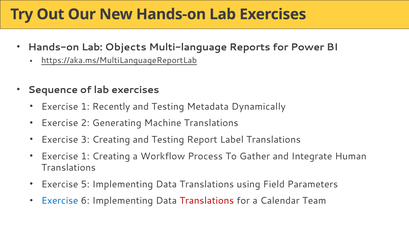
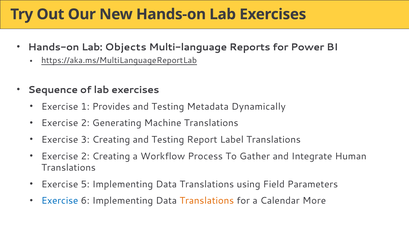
Recently: Recently -> Provides
1 at (85, 156): 1 -> 2
Translations at (207, 201) colour: red -> orange
Team: Team -> More
